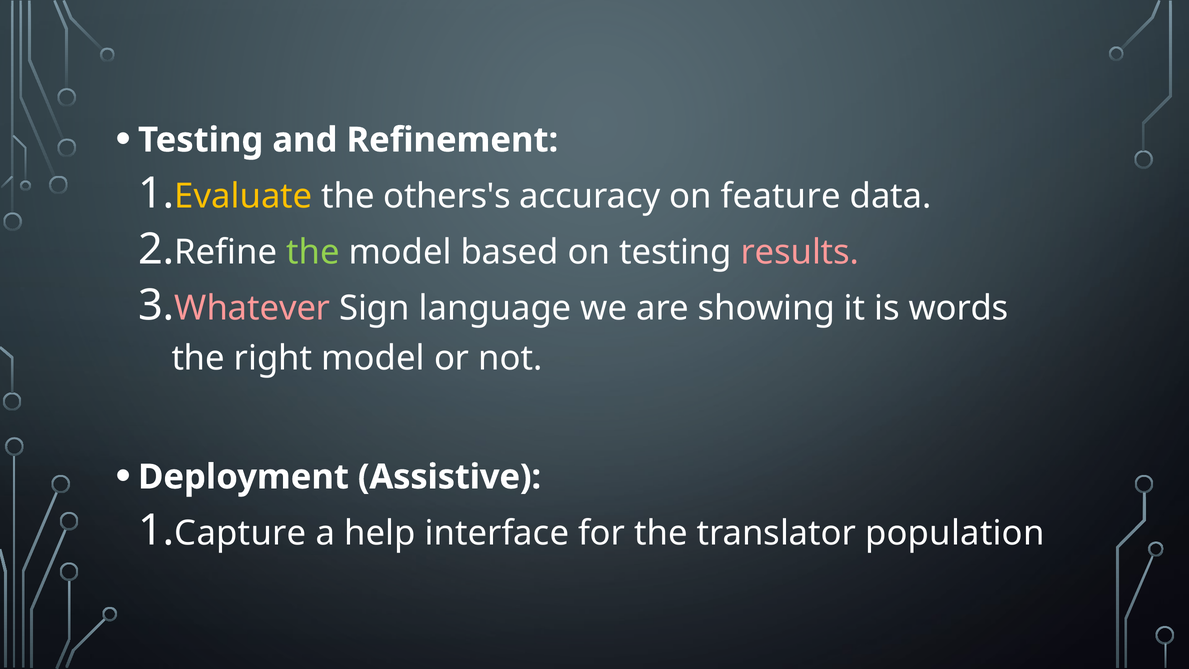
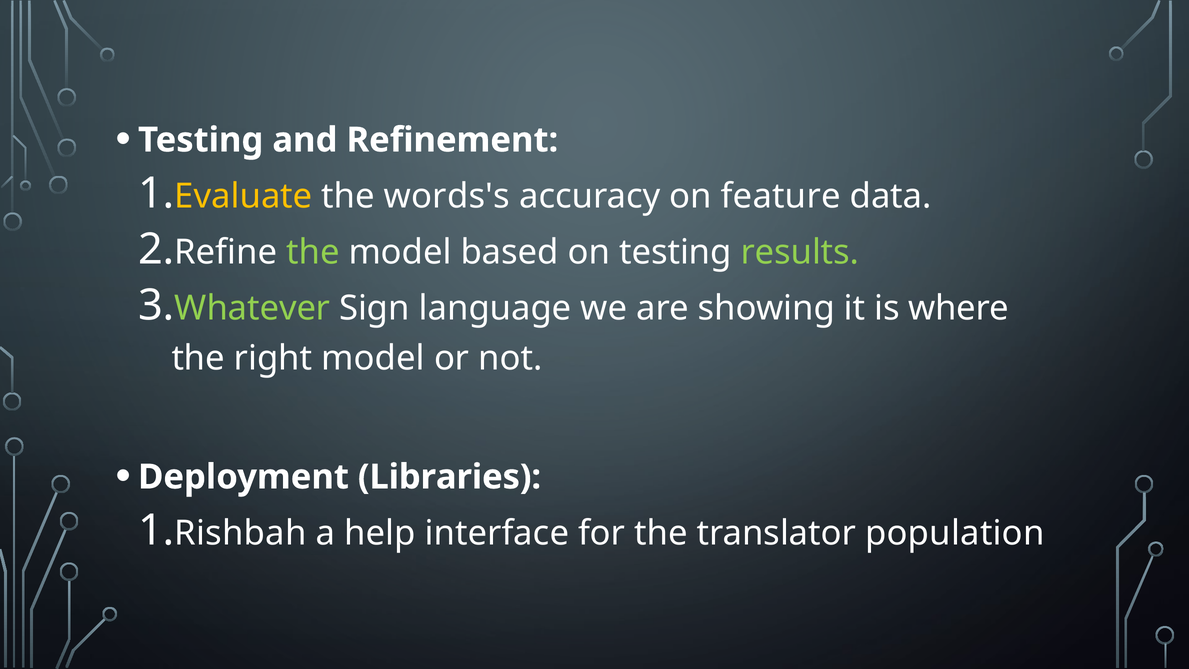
others's: others's -> words's
results colour: pink -> light green
Whatever colour: pink -> light green
words: words -> where
Assistive: Assistive -> Libraries
Capture: Capture -> Rishbah
